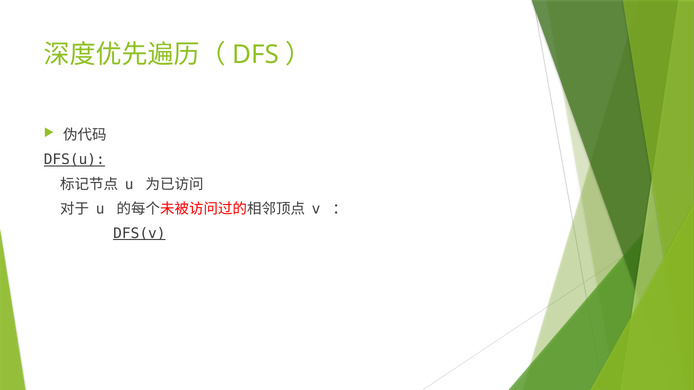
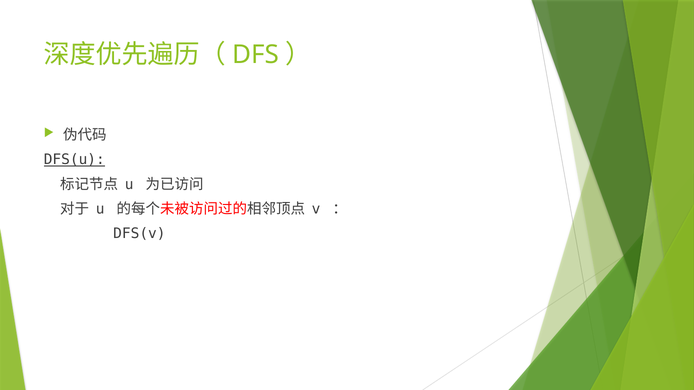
DFS(v underline: present -> none
